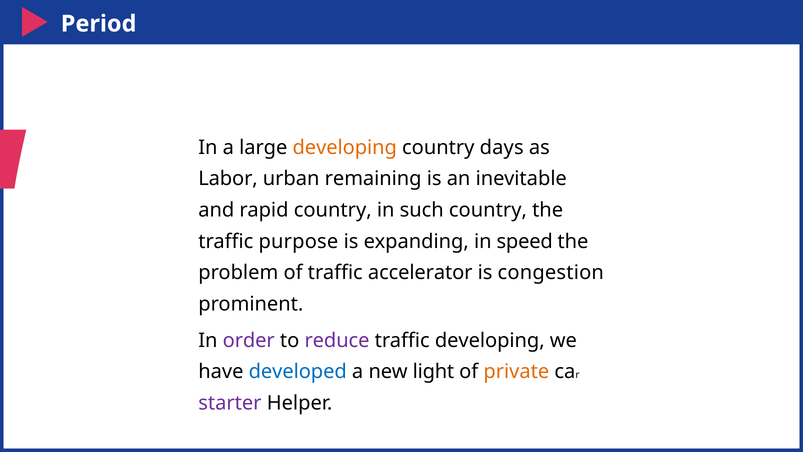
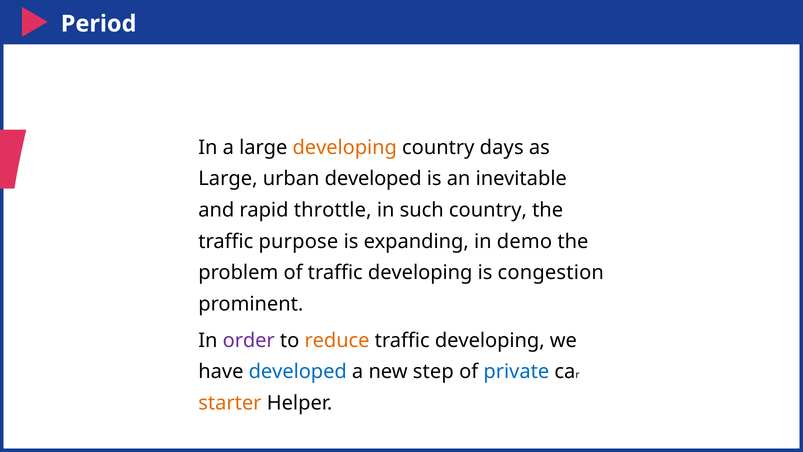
Labor at (228, 179): Labor -> Large
urban remaining: remaining -> developed
rapid country: country -> throttle
speed: speed -> demo
of traffic accelerator: accelerator -> developing
reduce colour: purple -> orange
light: light -> step
private colour: orange -> blue
starter colour: purple -> orange
